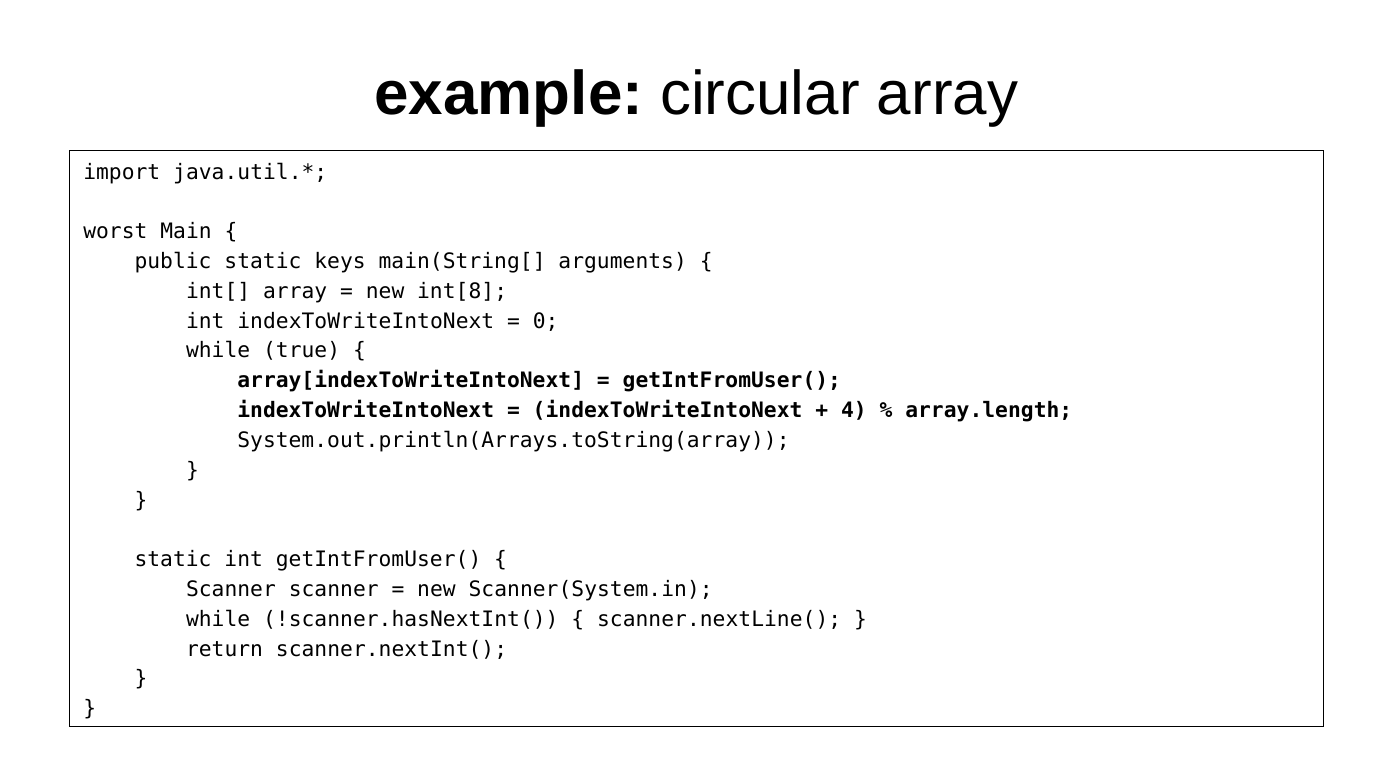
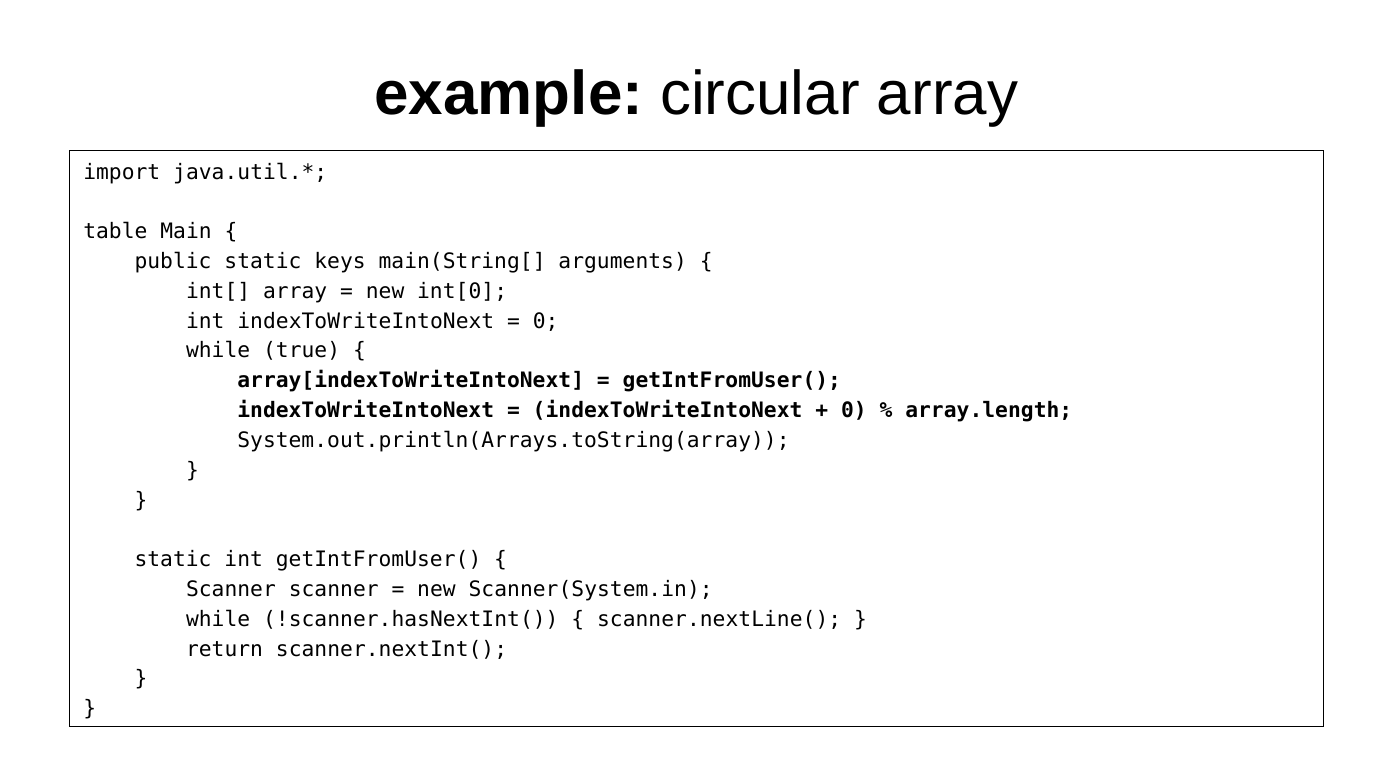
worst: worst -> table
int[8: int[8 -> int[0
4 at (854, 411): 4 -> 0
